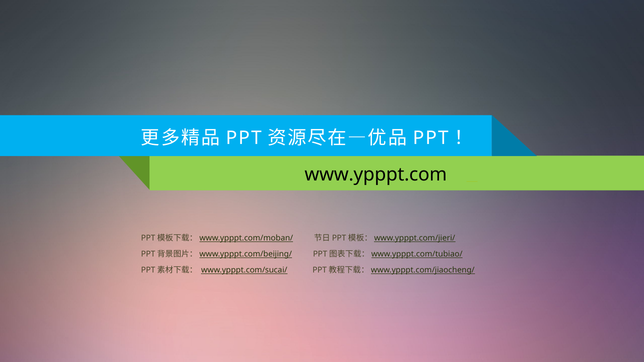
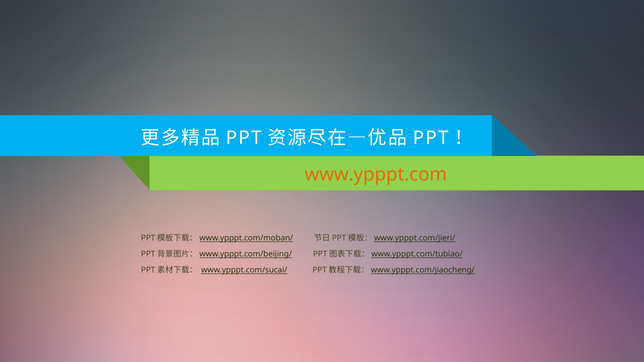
www.ypppt.com colour: black -> orange
